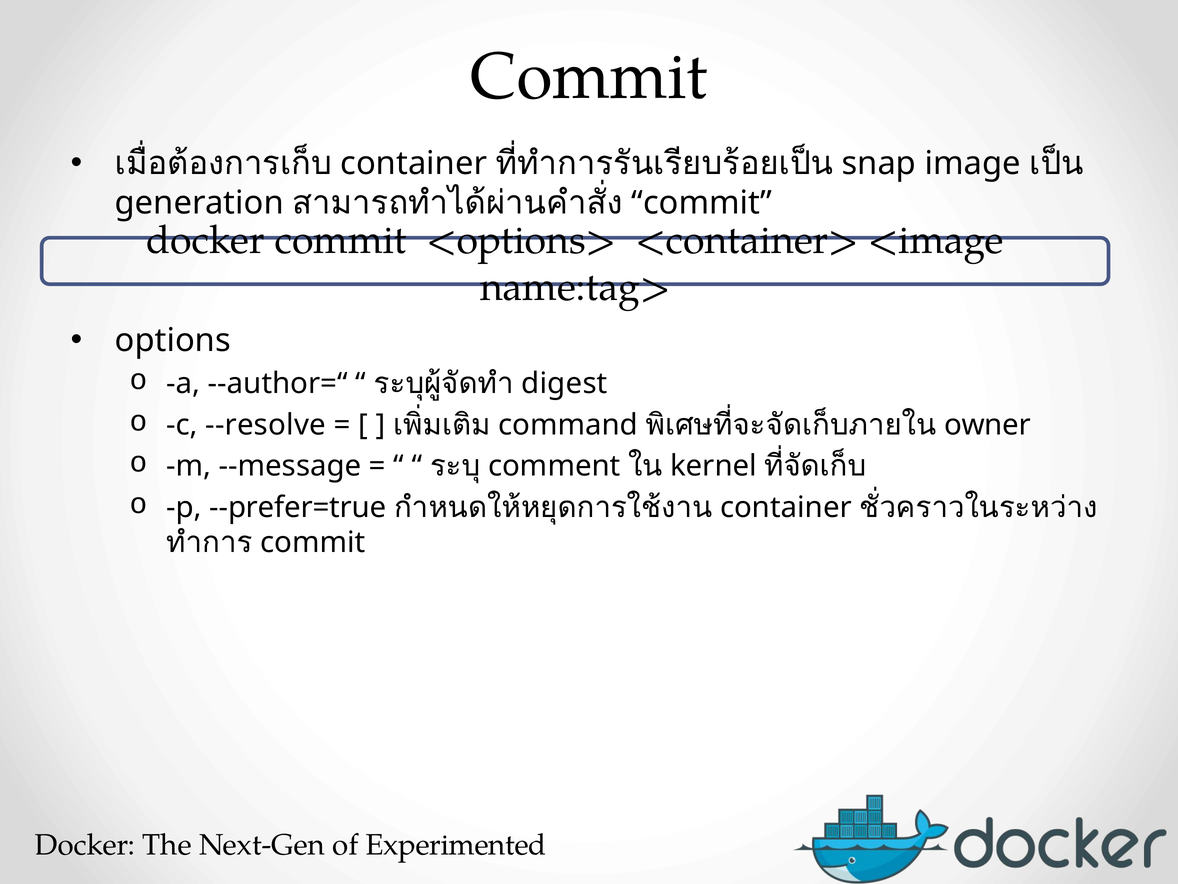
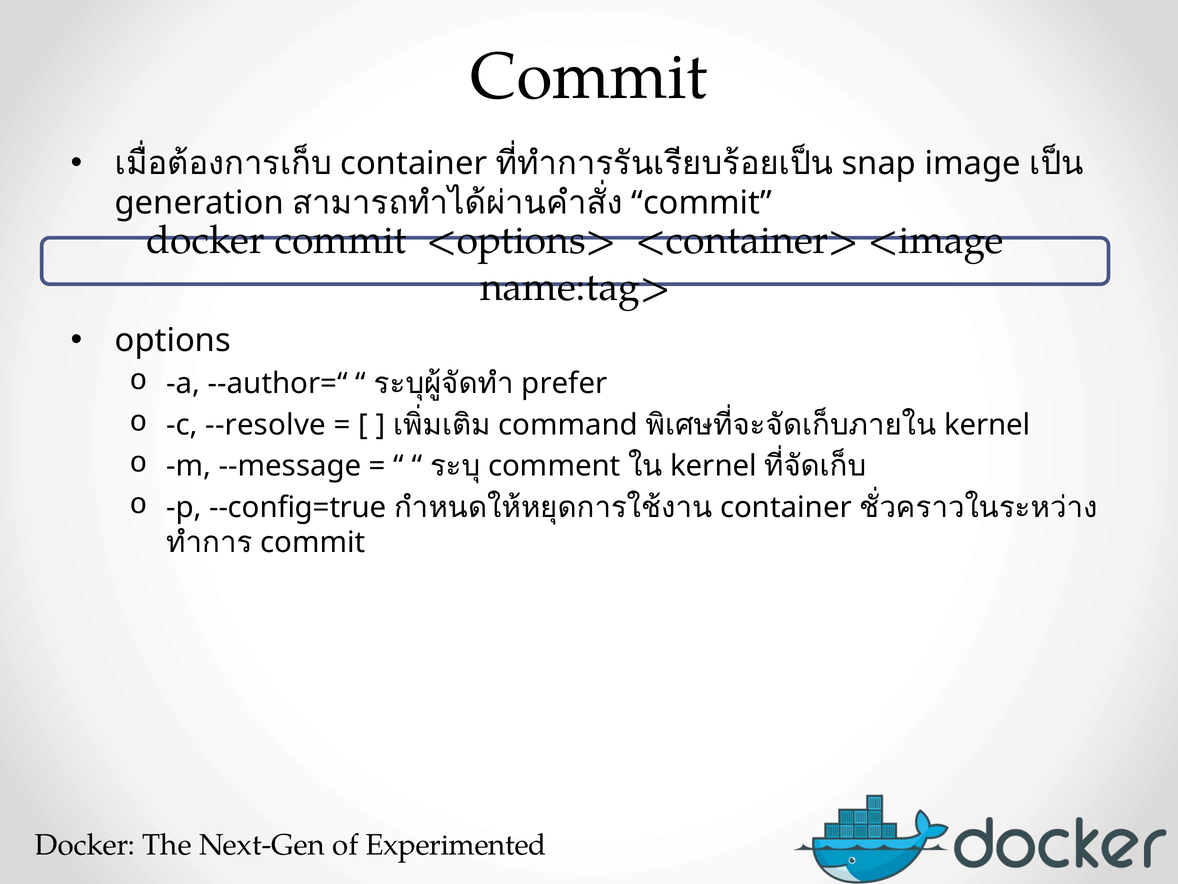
digest: digest -> prefer
owner at (987, 425): owner -> kernel
--prefer=true: --prefer=true -> --config=true
